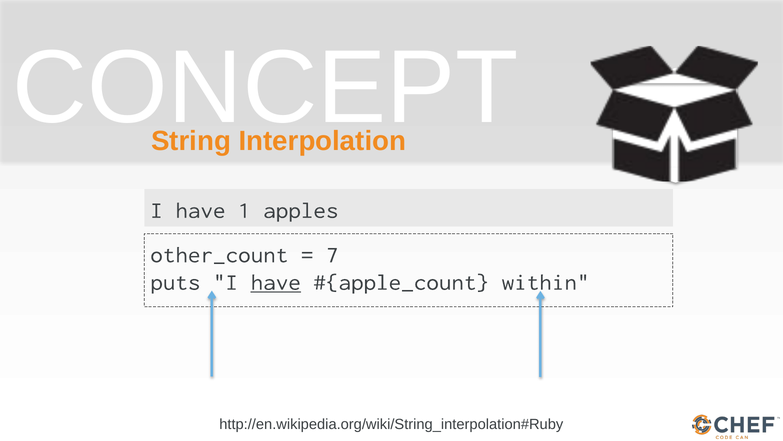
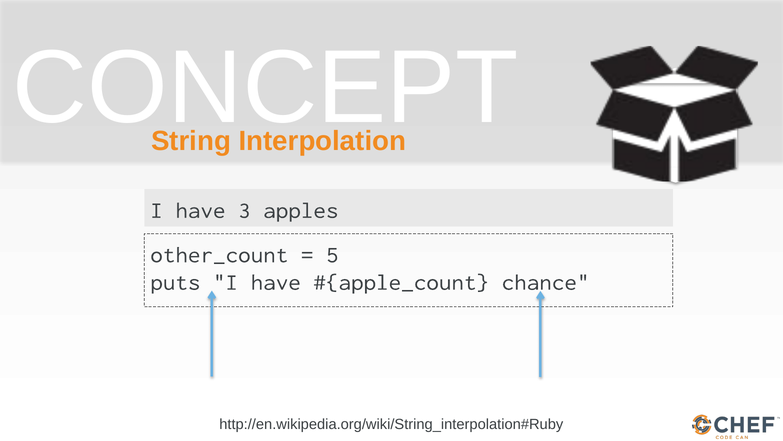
1: 1 -> 3
7: 7 -> 5
have at (276, 282) underline: present -> none
within: within -> chance
